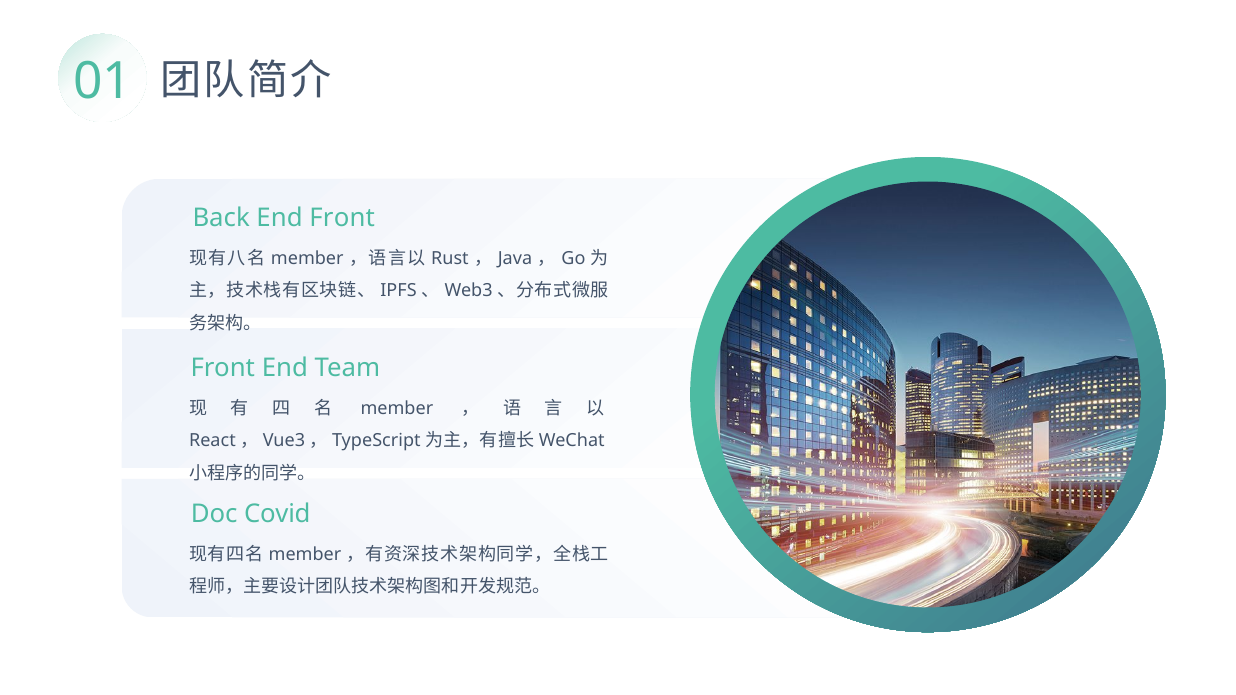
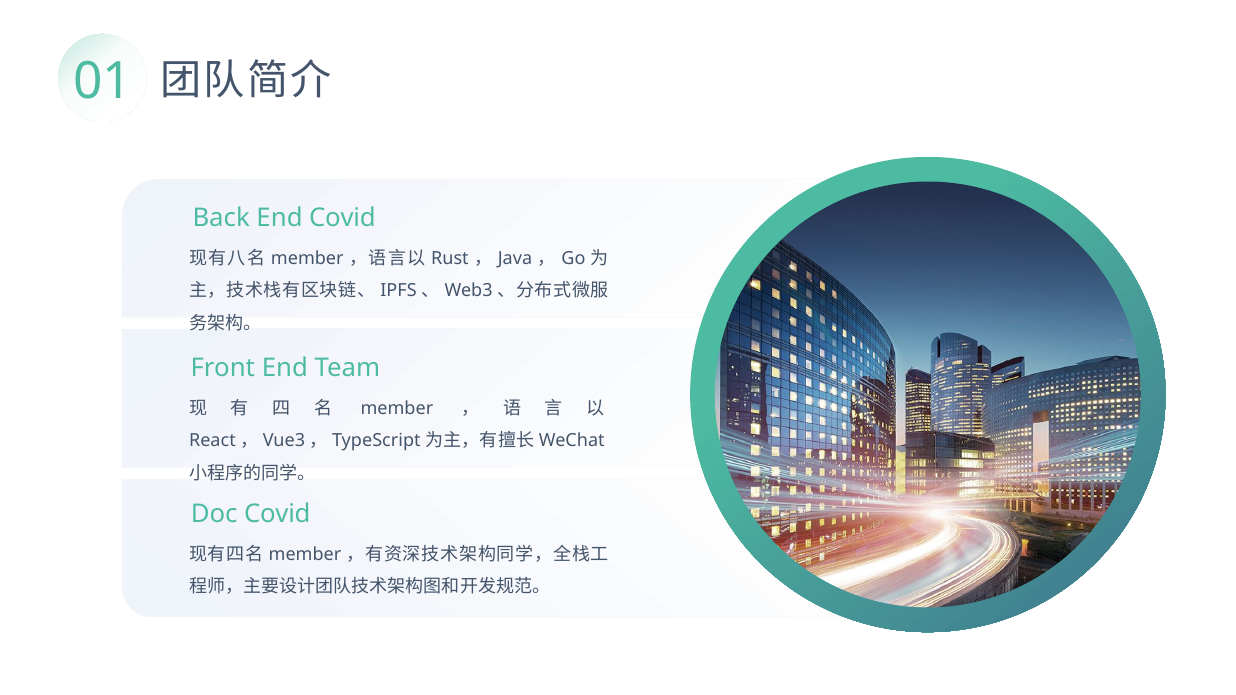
End Front: Front -> Covid
